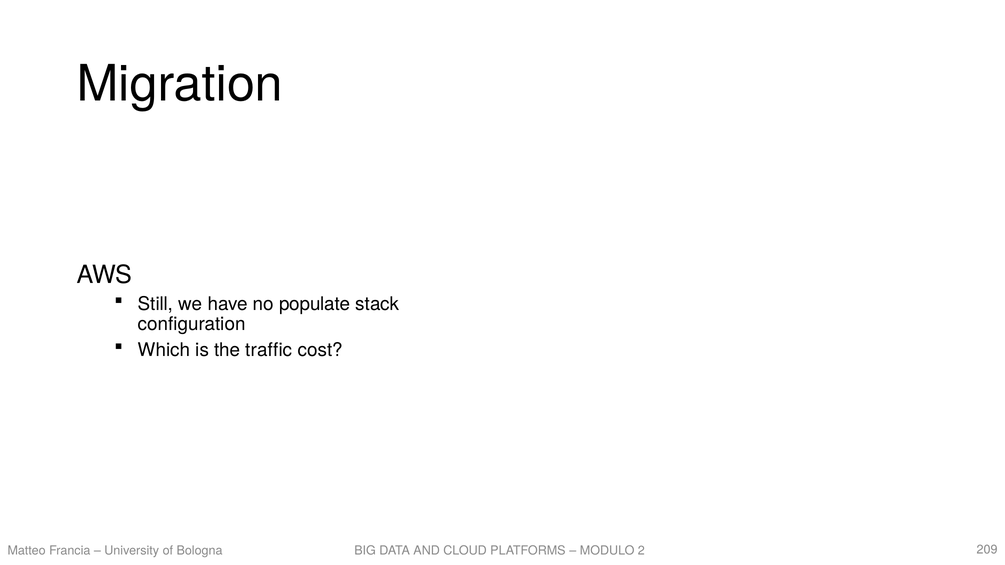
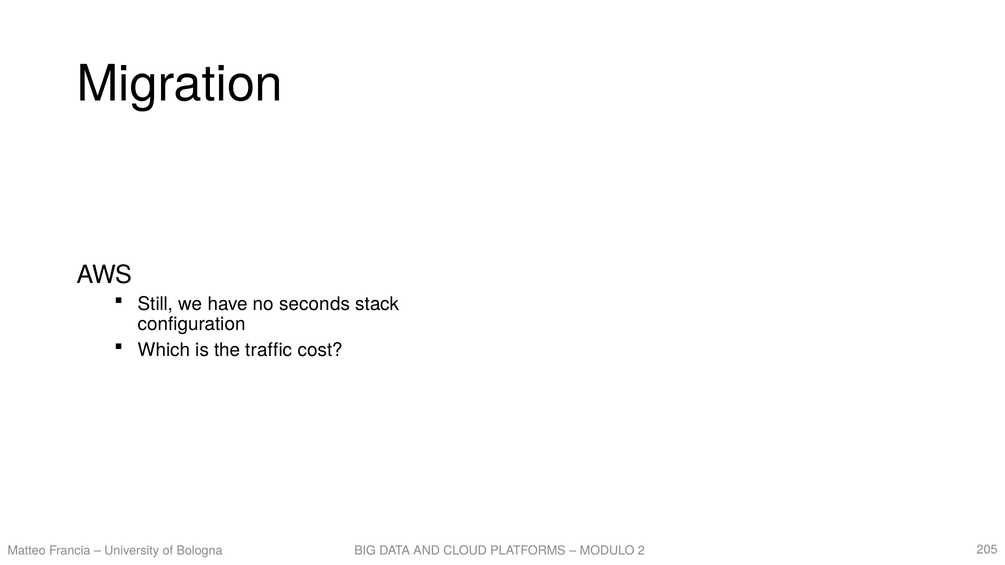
populate: populate -> seconds
209: 209 -> 205
